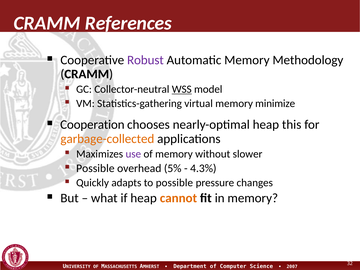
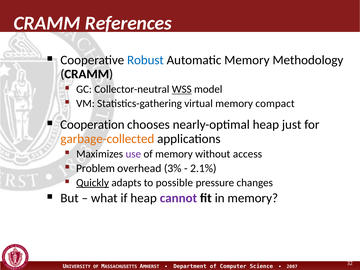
Robust colour: purple -> blue
minimize: minimize -> compact
this: this -> just
slower: slower -> access
Possible at (95, 168): Possible -> Problem
5%: 5% -> 3%
4.3%: 4.3% -> 2.1%
Quickly underline: none -> present
cannot colour: orange -> purple
